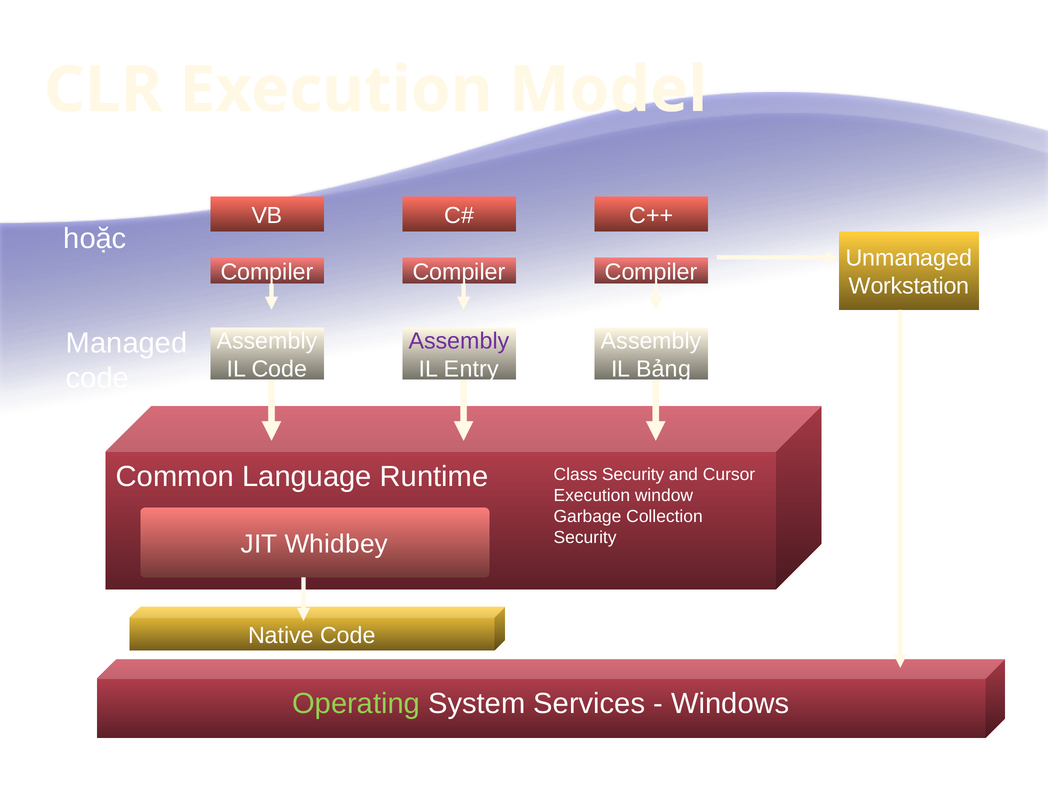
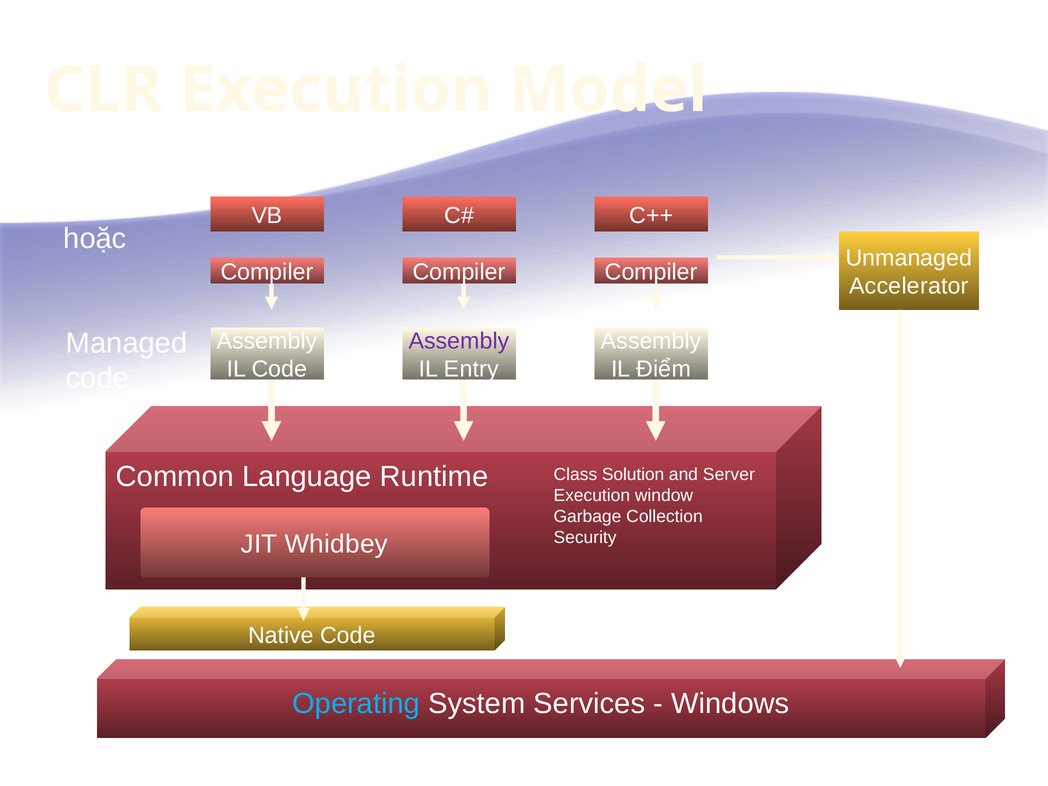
Workstation: Workstation -> Accelerator
Bảng: Bảng -> Điểm
Class Security: Security -> Solution
Cursor: Cursor -> Server
Operating colour: light green -> light blue
